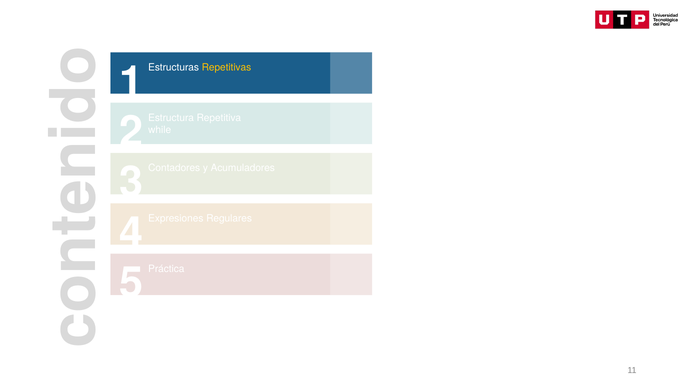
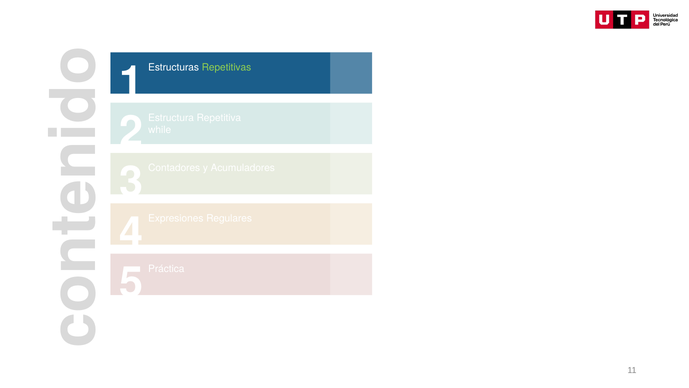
Repetitivas colour: yellow -> light green
